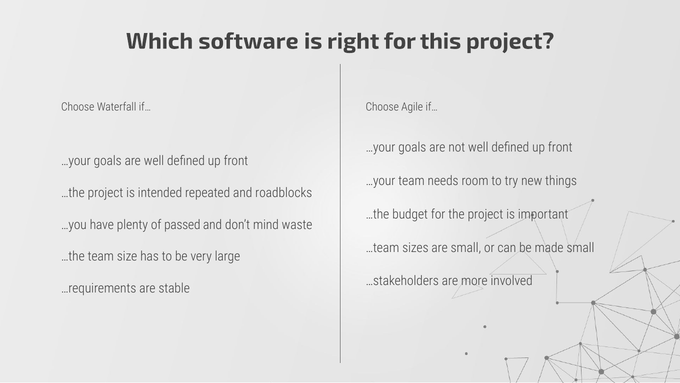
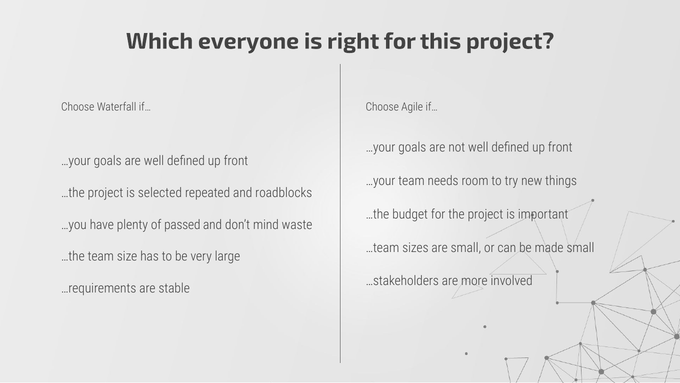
software: software -> everyone
intended: intended -> selected
